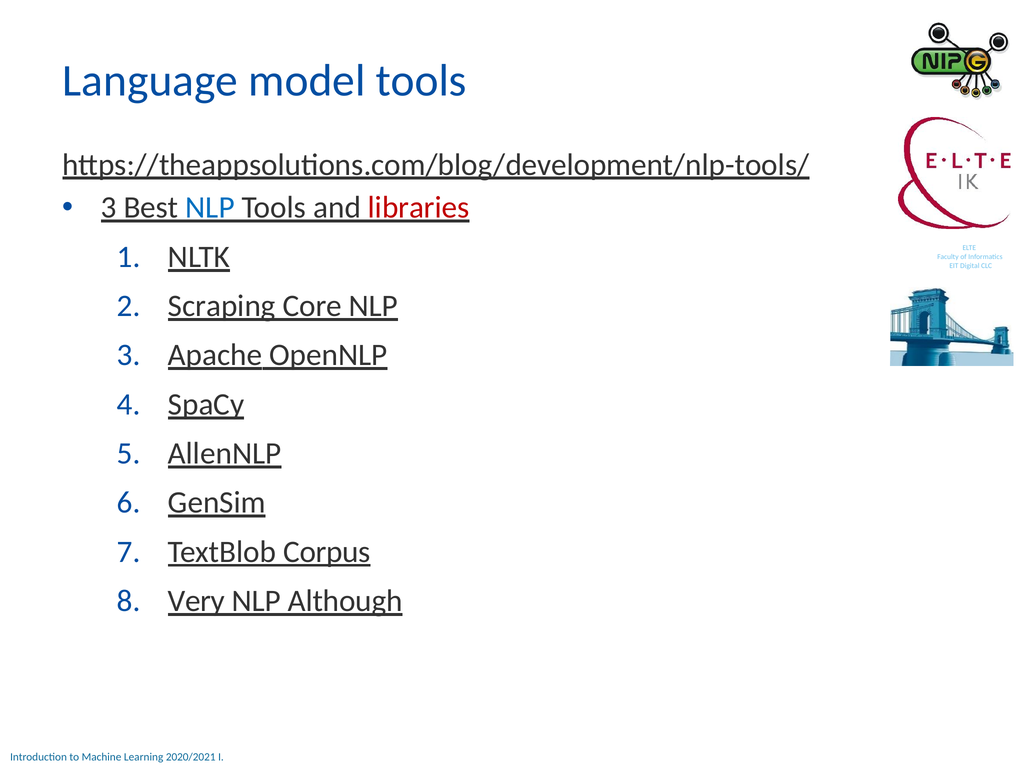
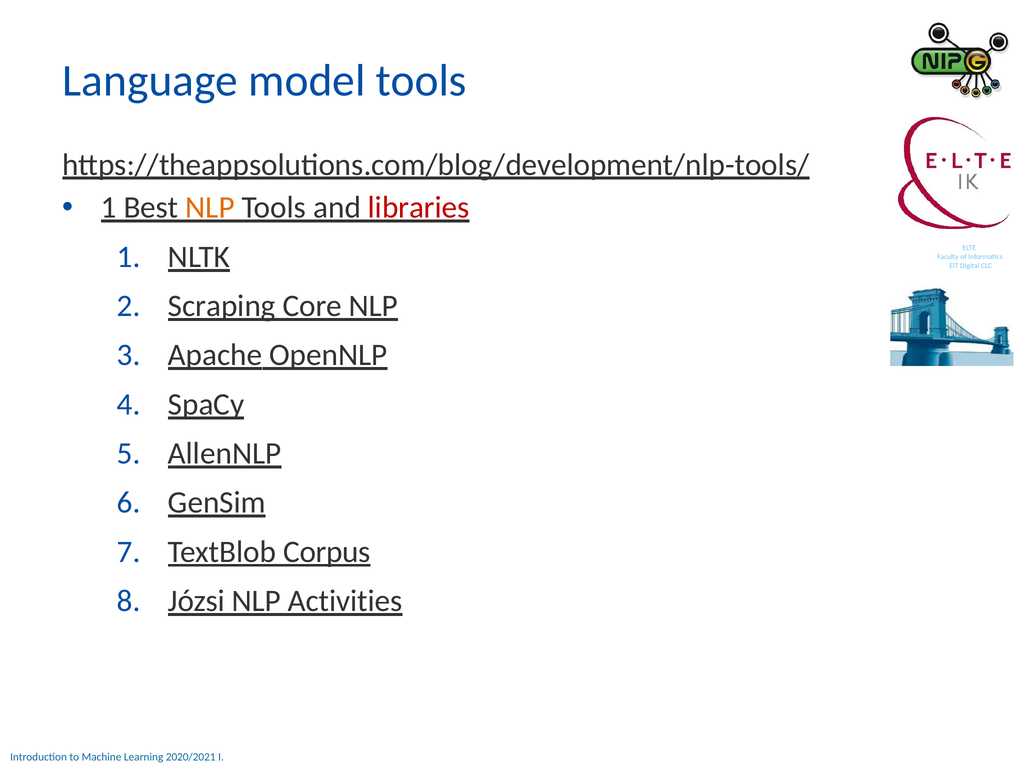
3 at (109, 208): 3 -> 1
NLP at (210, 208) colour: blue -> orange
Very: Very -> Józsi
Although: Although -> Activities
